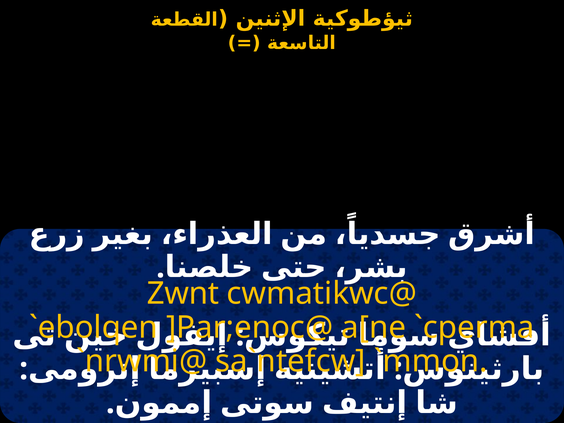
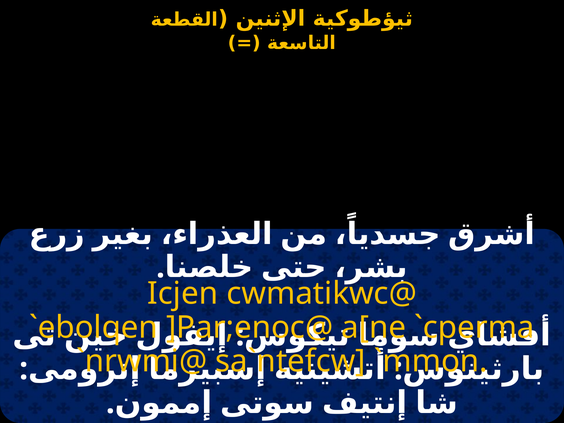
Zwnt: Zwnt -> Icjen
